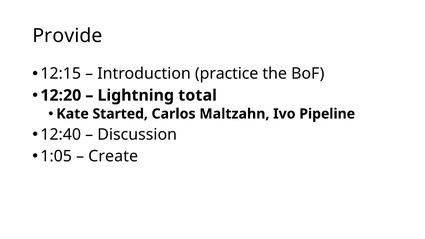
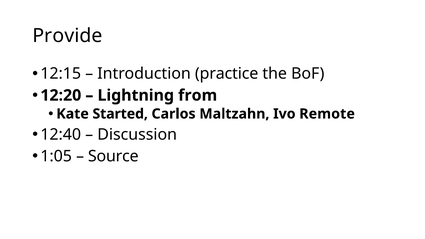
total: total -> from
Pipeline: Pipeline -> Remote
Create: Create -> Source
